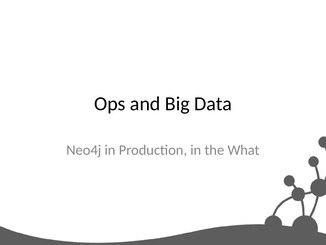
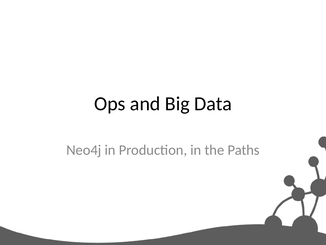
What: What -> Paths
